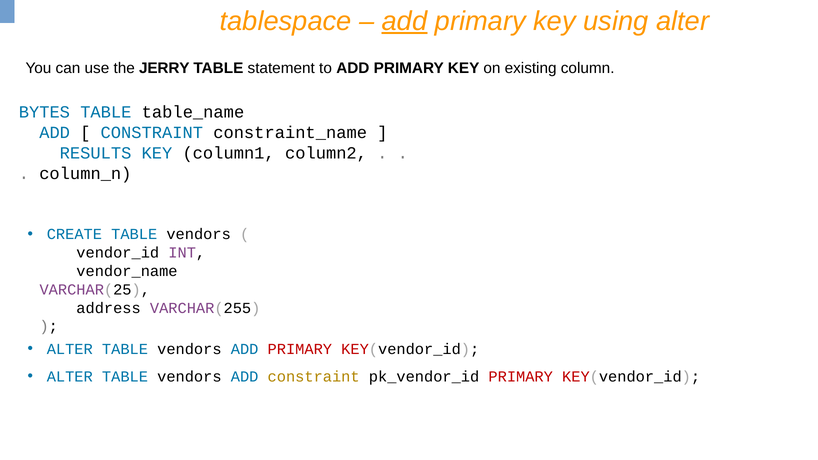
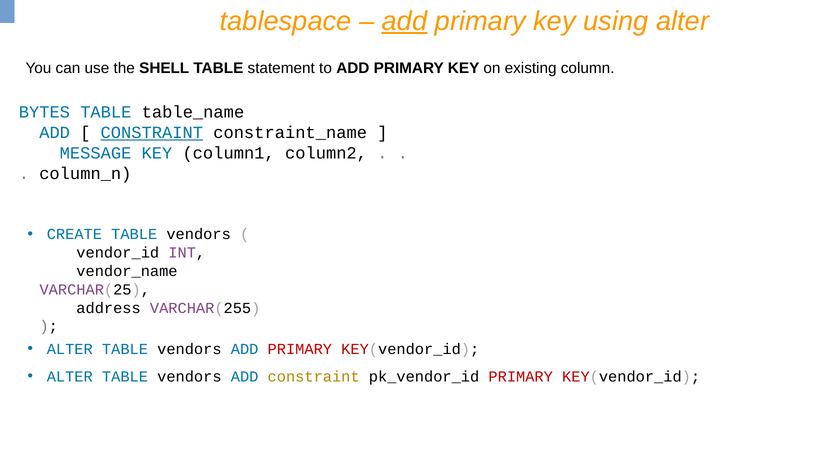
JERRY: JERRY -> SHELL
CONSTRAINT at (152, 133) underline: none -> present
RESULTS: RESULTS -> MESSAGE
